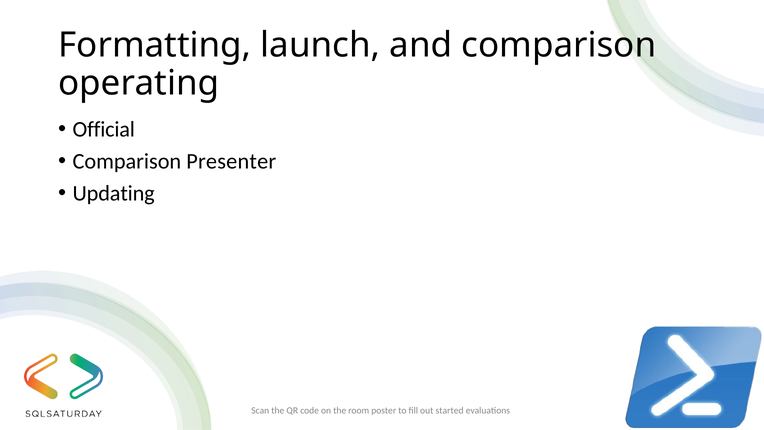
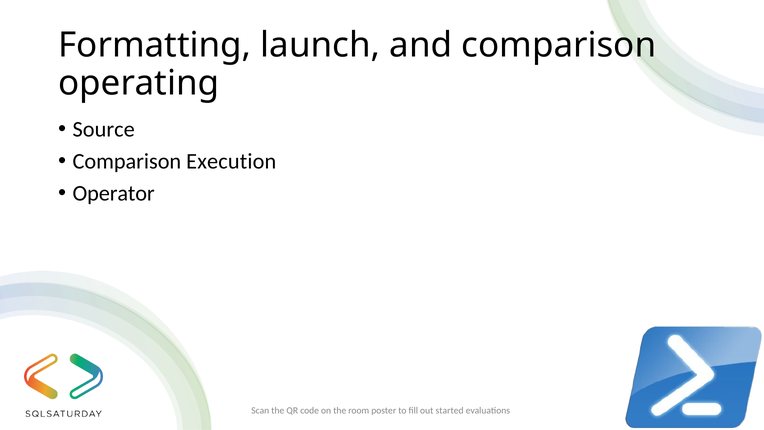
Official: Official -> Source
Presenter: Presenter -> Execution
Updating: Updating -> Operator
